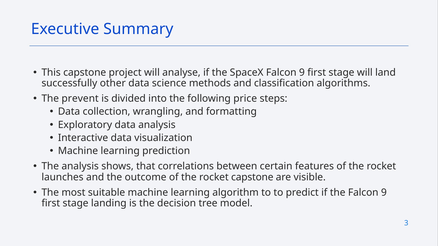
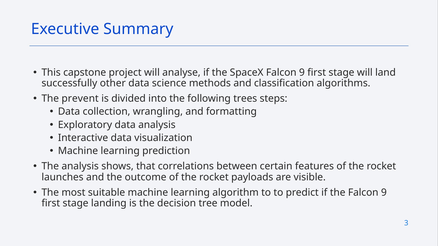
price: price -> trees
rocket capstone: capstone -> payloads
